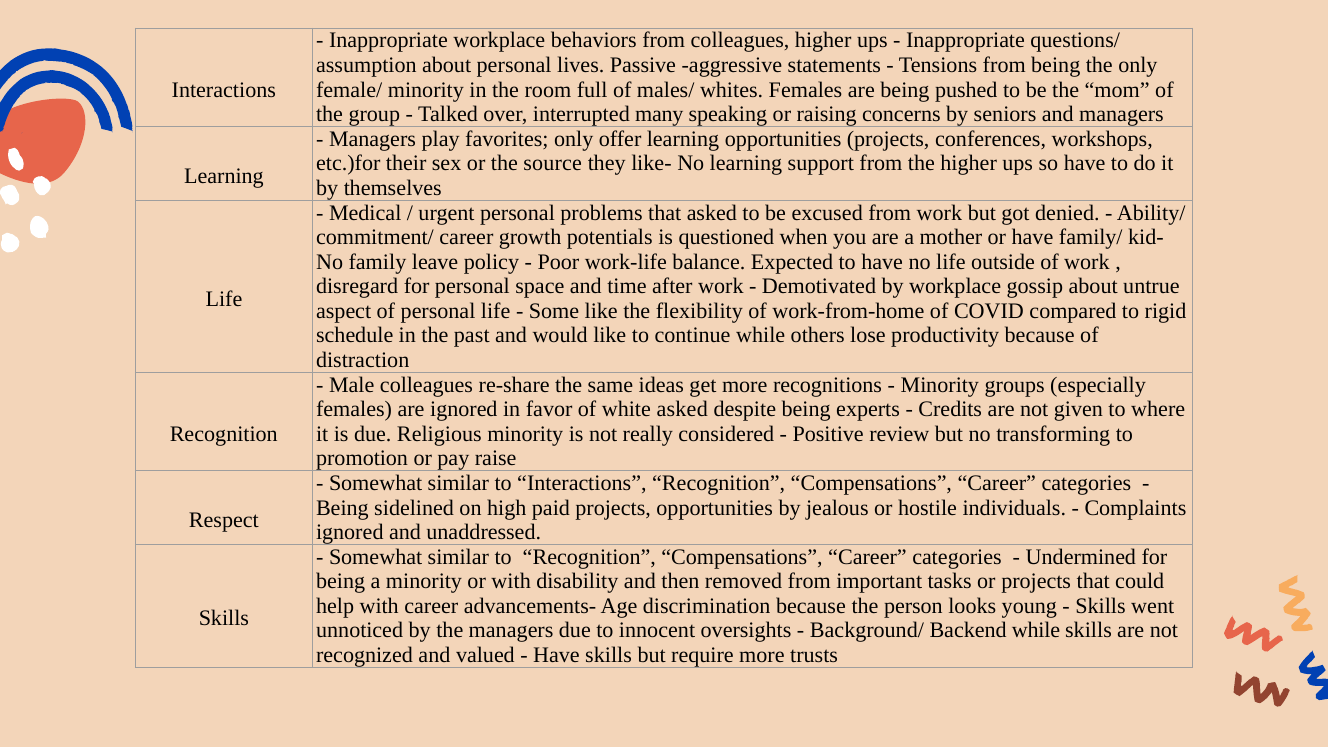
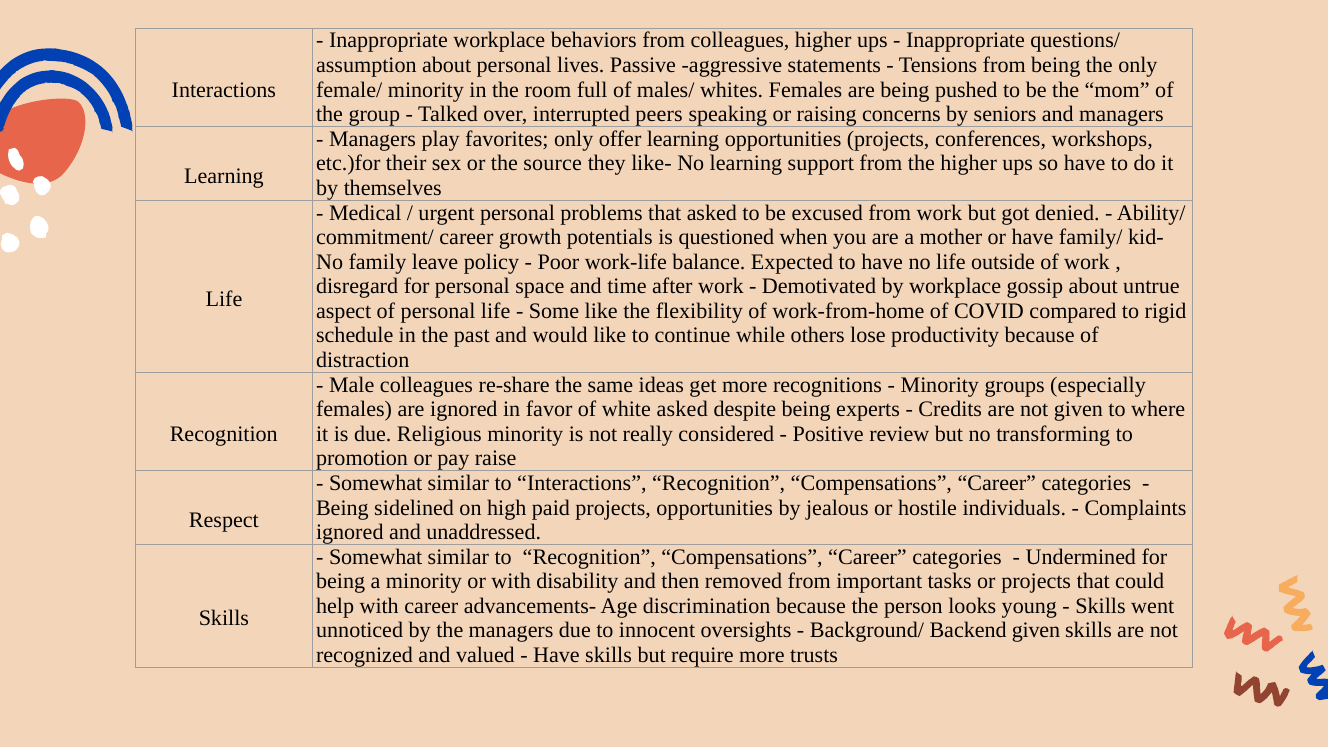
many: many -> peers
Backend while: while -> given
